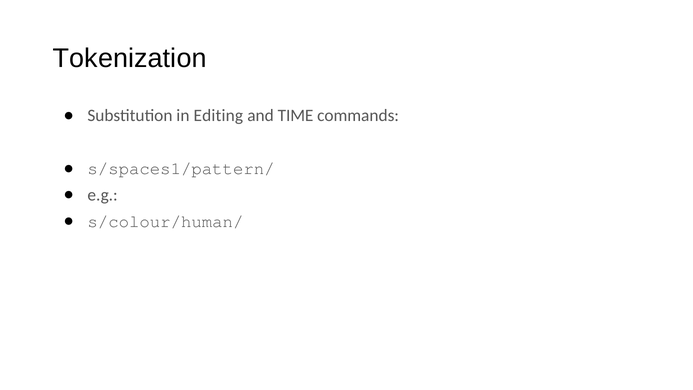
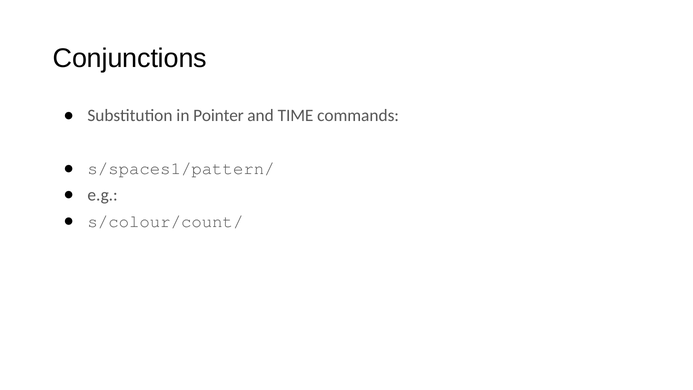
Tokenization: Tokenization -> Conjunctions
Editing: Editing -> Pointer
s/colour/human/: s/colour/human/ -> s/colour/count/
